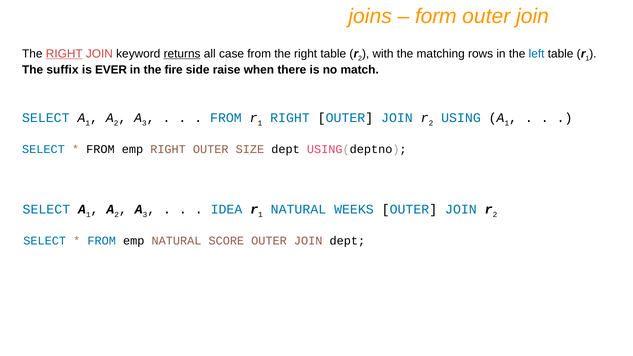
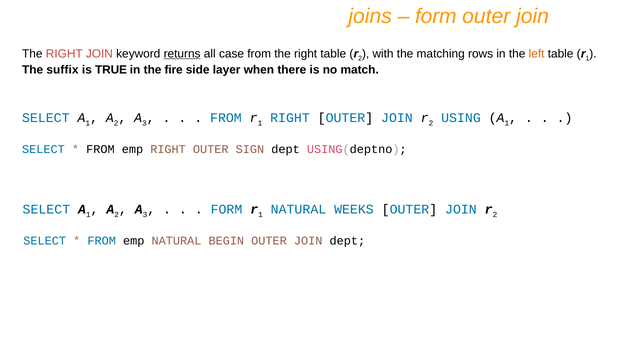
RIGHT at (64, 54) underline: present -> none
left colour: blue -> orange
EVER: EVER -> TRUE
raise: raise -> layer
SIZE: SIZE -> SIGN
IDEA at (226, 210): IDEA -> FORM
SCORE: SCORE -> BEGIN
